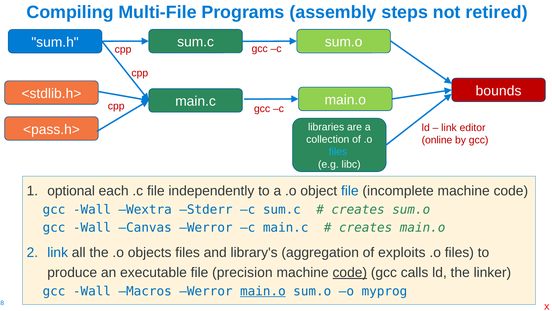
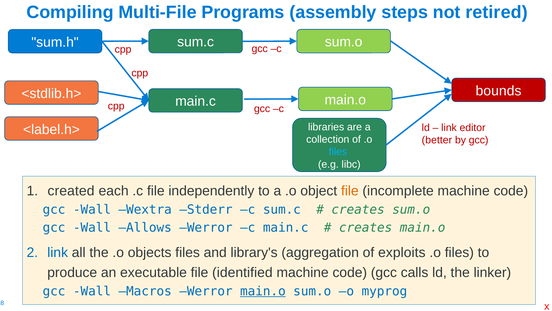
<pass.h>: <pass.h> -> <label.h>
online: online -> better
optional: optional -> created
file at (350, 191) colour: blue -> orange
Canvas: Canvas -> Allows
precision: precision -> identified
code at (350, 272) underline: present -> none
